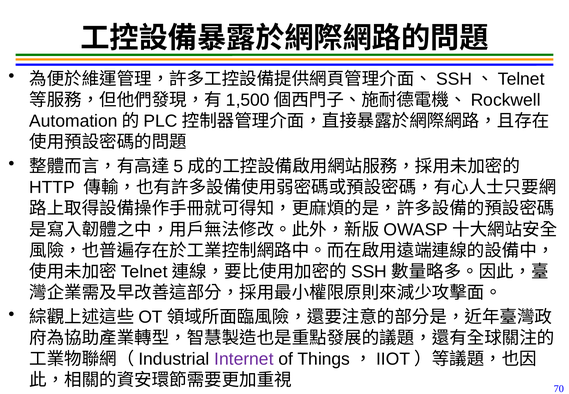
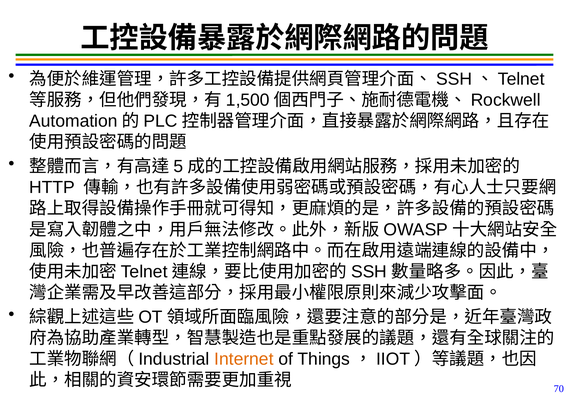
Internet colour: purple -> orange
